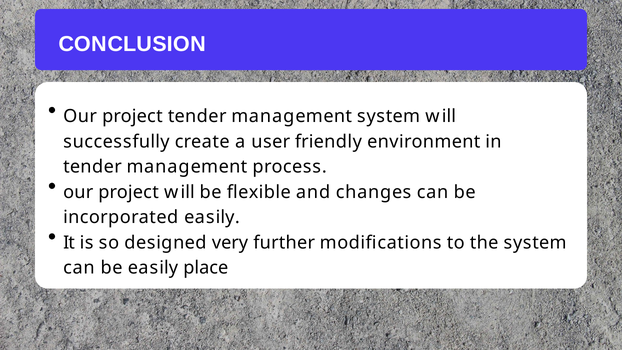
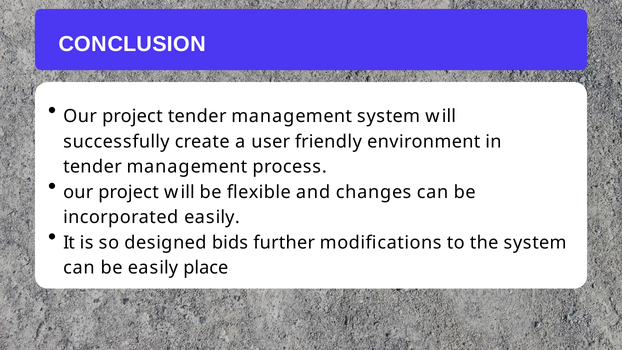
very: very -> bids
